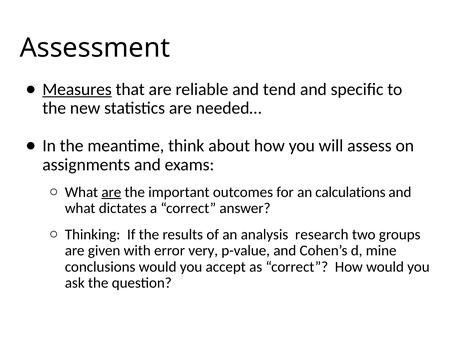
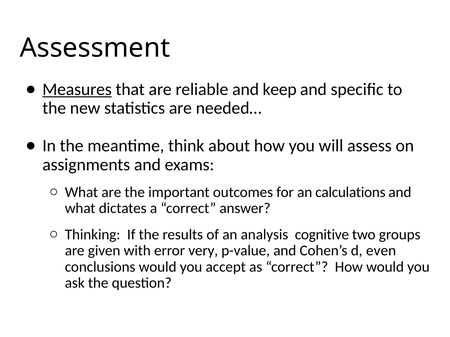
tend: tend -> keep
are at (111, 192) underline: present -> none
research: research -> cognitive
mine: mine -> even
